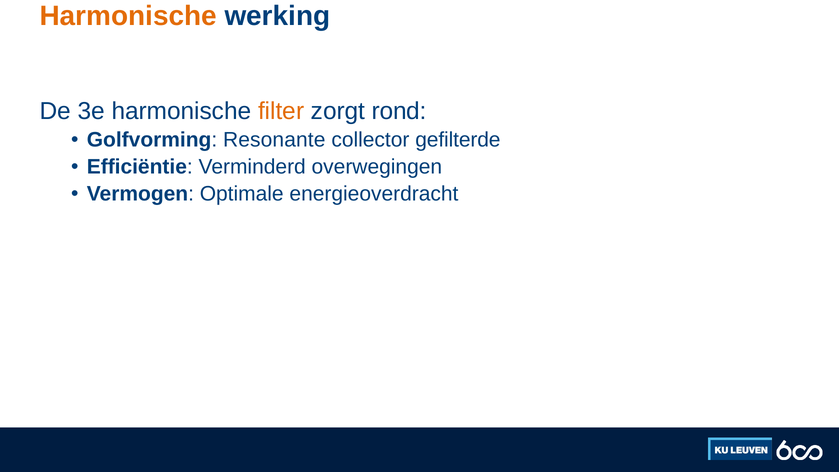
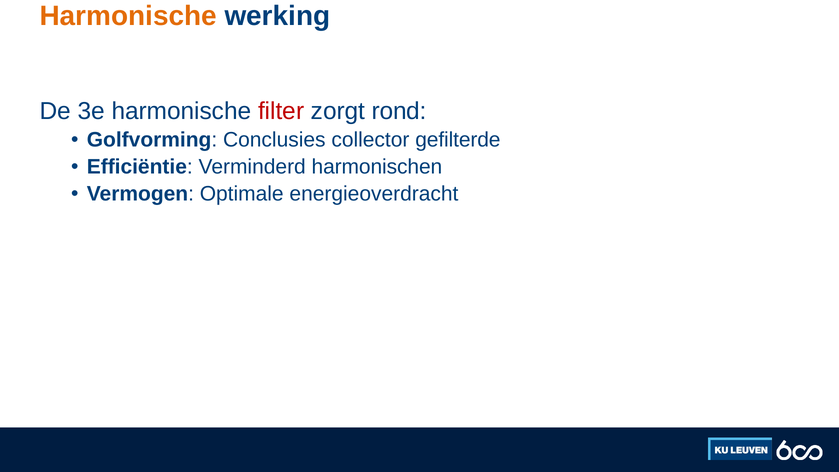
filter colour: orange -> red
Resonante: Resonante -> Conclusies
overwegingen: overwegingen -> harmonischen
